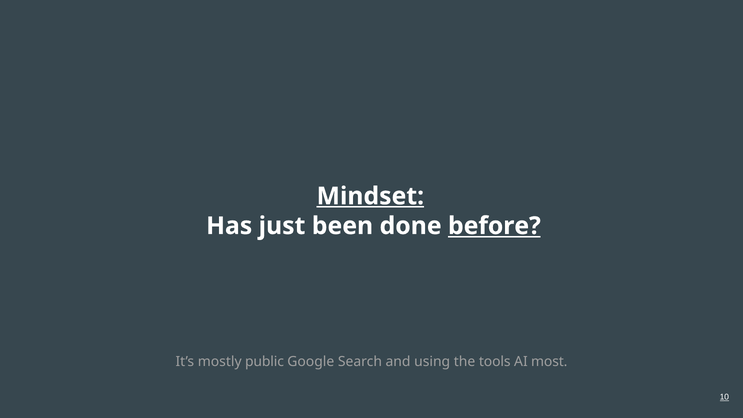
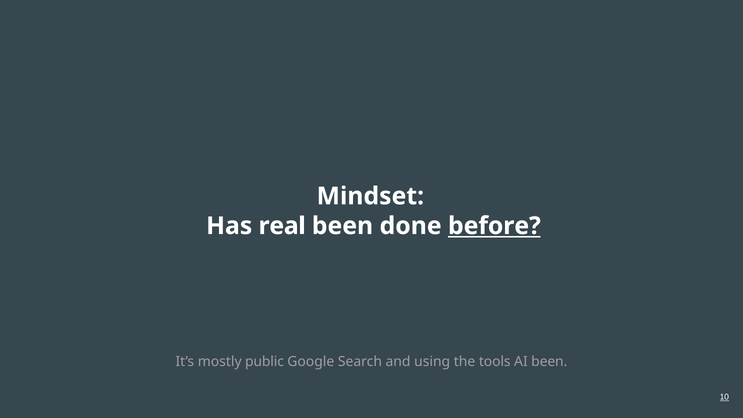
Mindset underline: present -> none
just: just -> real
AI most: most -> been
